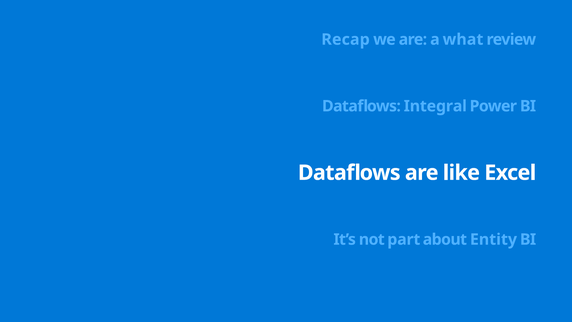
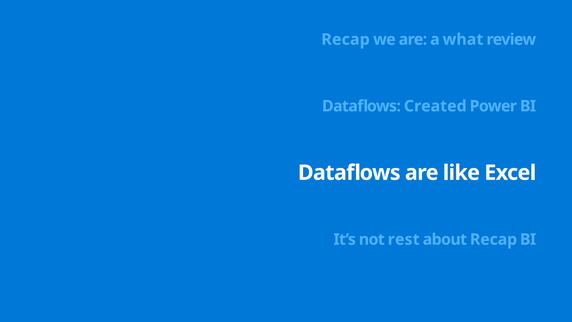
Integral: Integral -> Created
part: part -> rest
about Entity: Entity -> Recap
